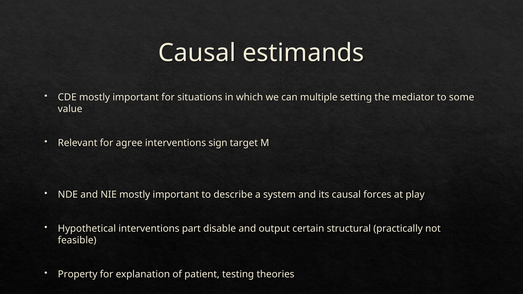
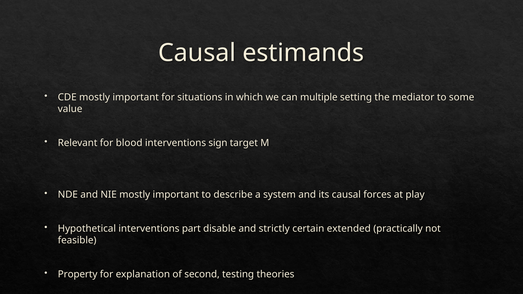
agree: agree -> blood
output: output -> strictly
structural: structural -> extended
patient: patient -> second
